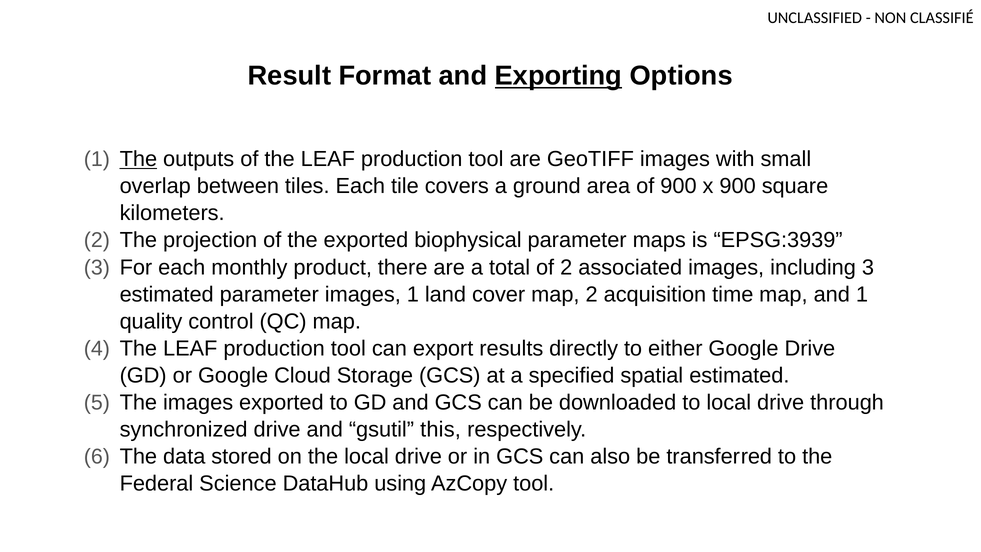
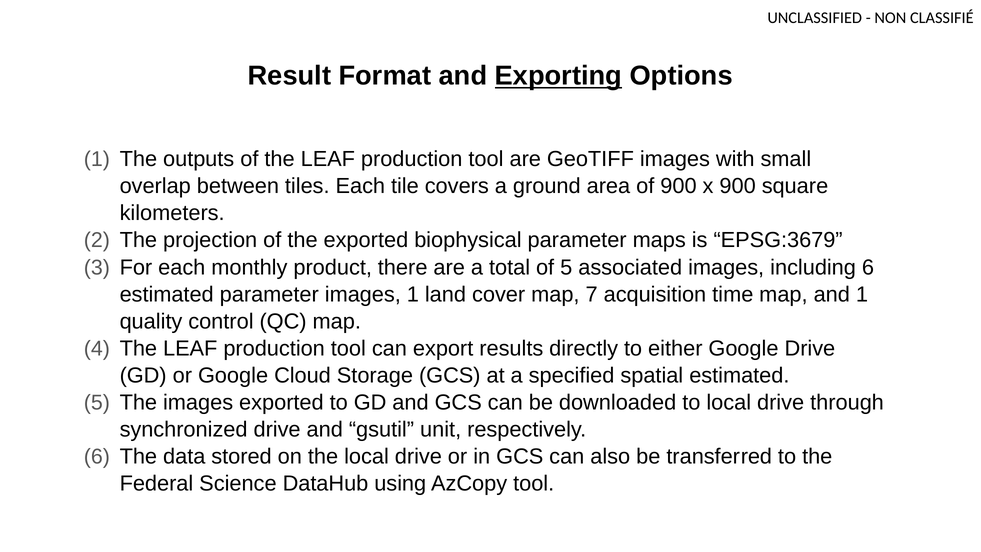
The at (138, 159) underline: present -> none
EPSG:3939: EPSG:3939 -> EPSG:3679
of 2: 2 -> 5
including 3: 3 -> 6
map 2: 2 -> 7
this: this -> unit
